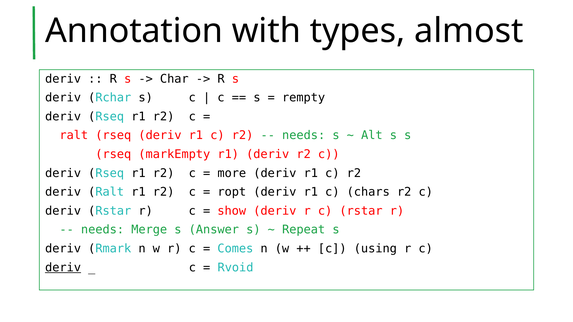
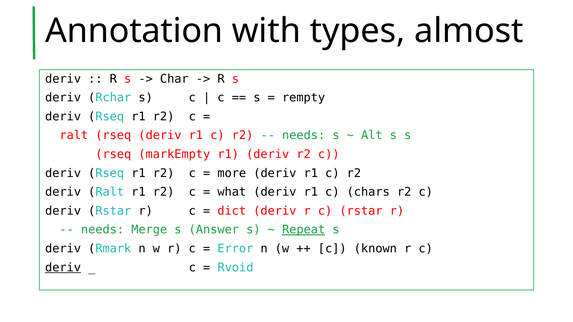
ropt: ropt -> what
show: show -> dict
Repeat underline: none -> present
Comes: Comes -> Error
using: using -> known
